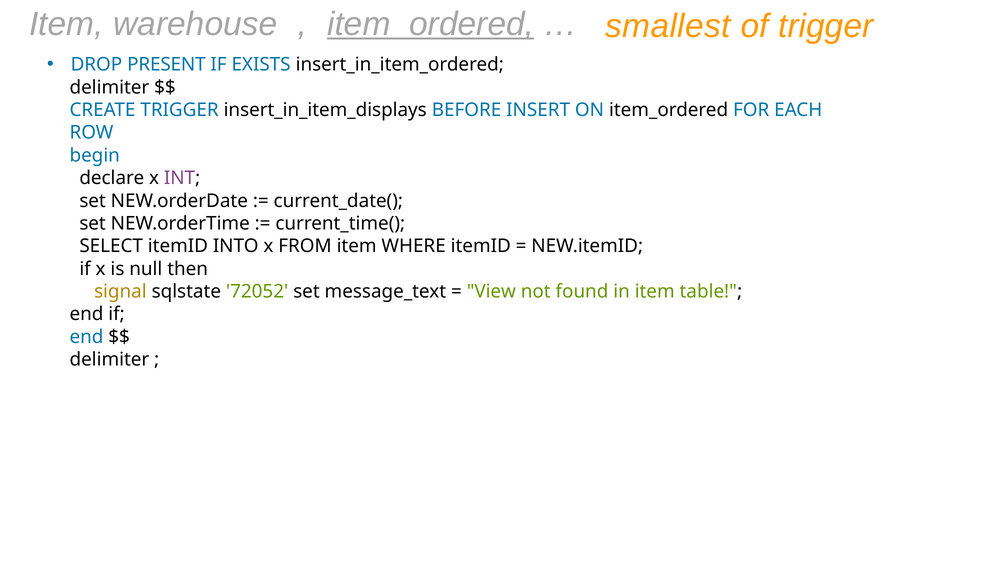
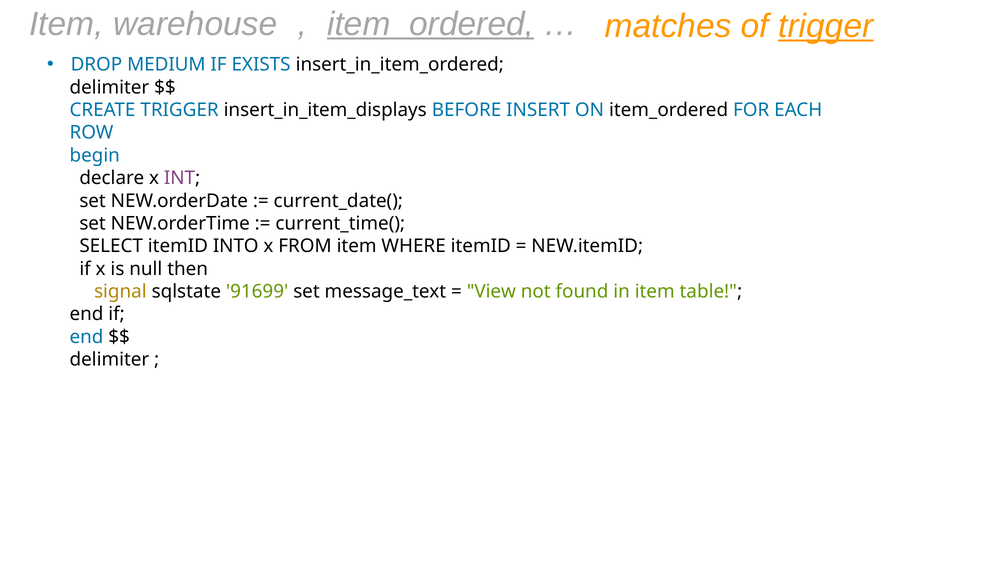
smallest: smallest -> matches
trigger at (826, 26) underline: none -> present
PRESENT: PRESENT -> MEDIUM
72052: 72052 -> 91699
